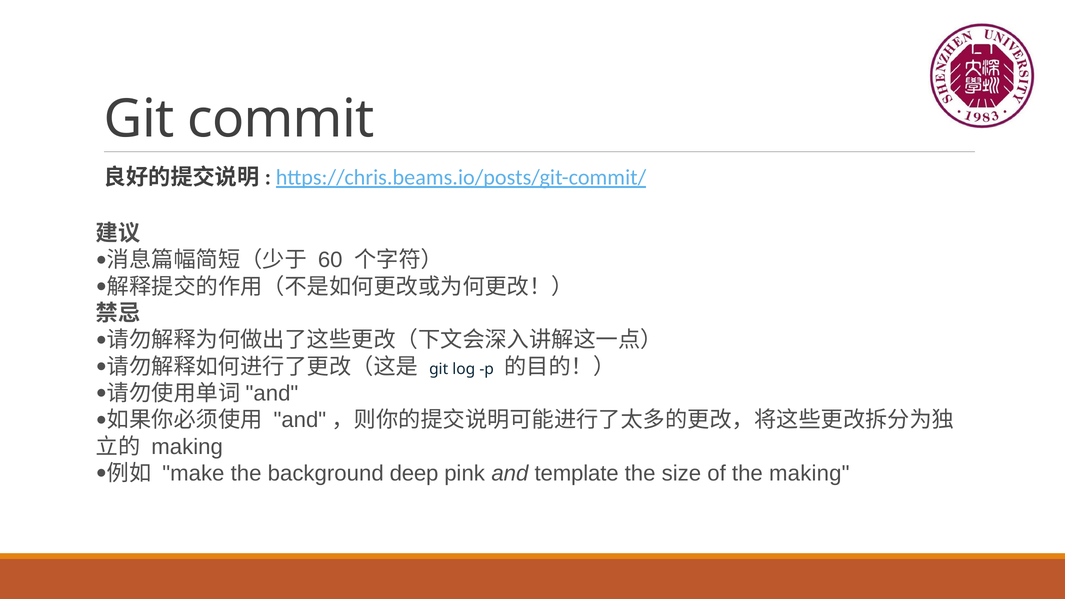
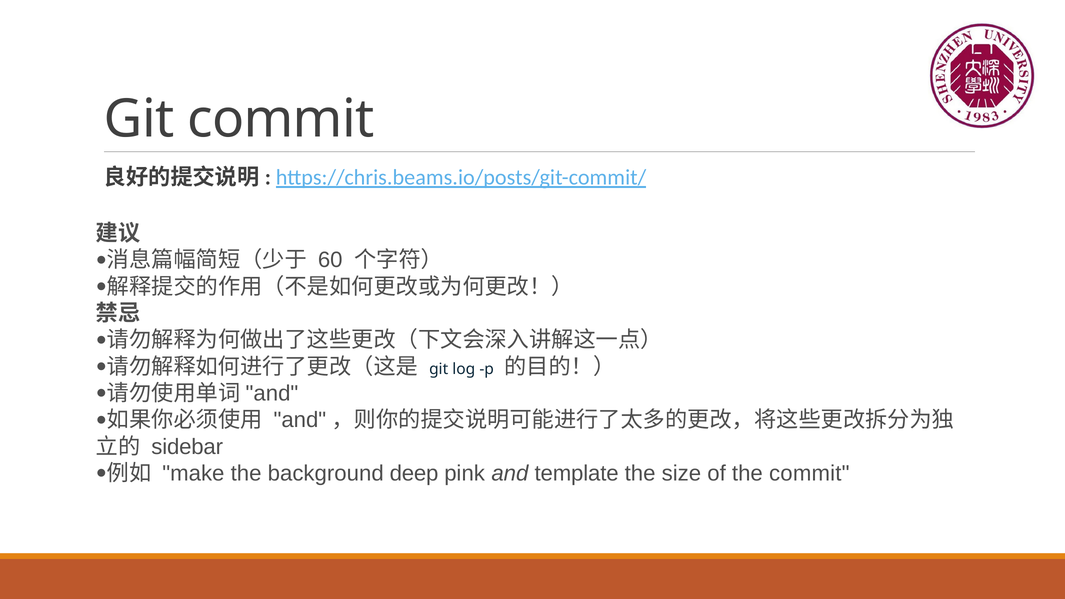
making at (187, 447): making -> sidebar
the making: making -> commit
